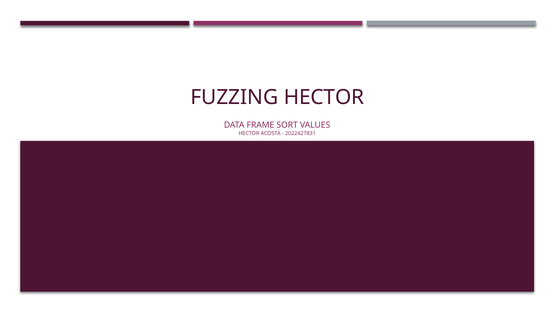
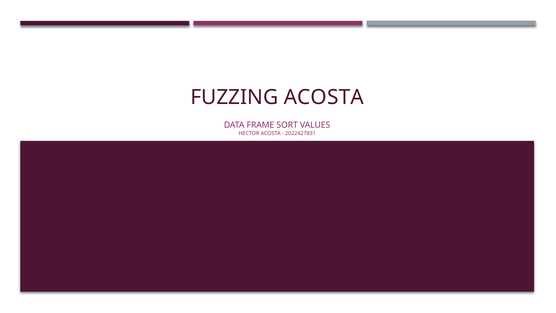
FUZZING HECTOR: HECTOR -> ACOSTA
